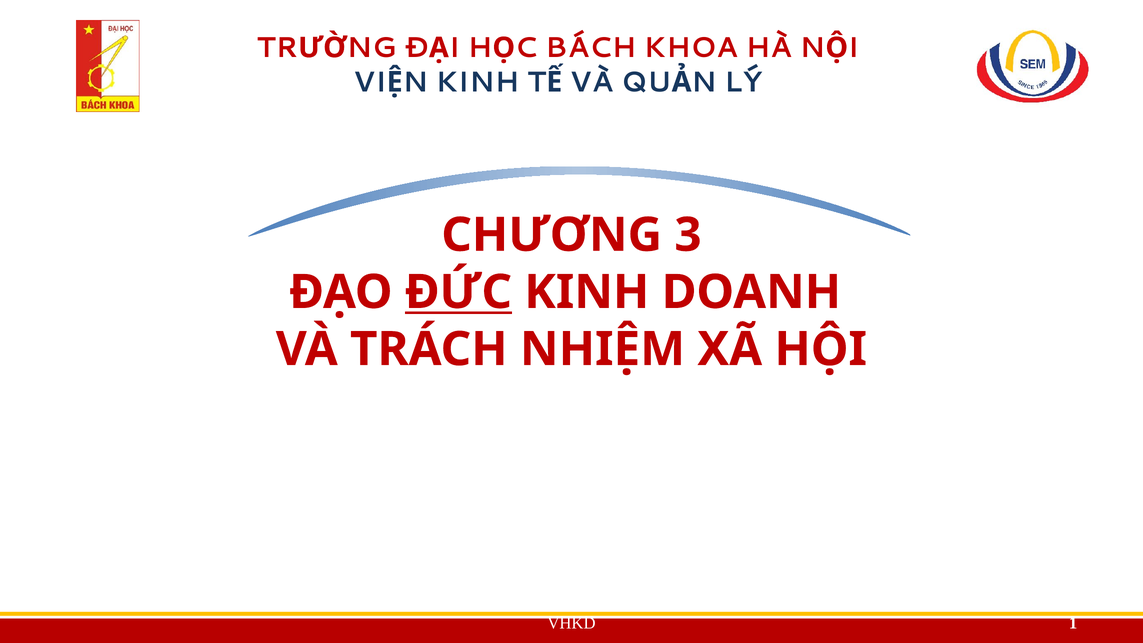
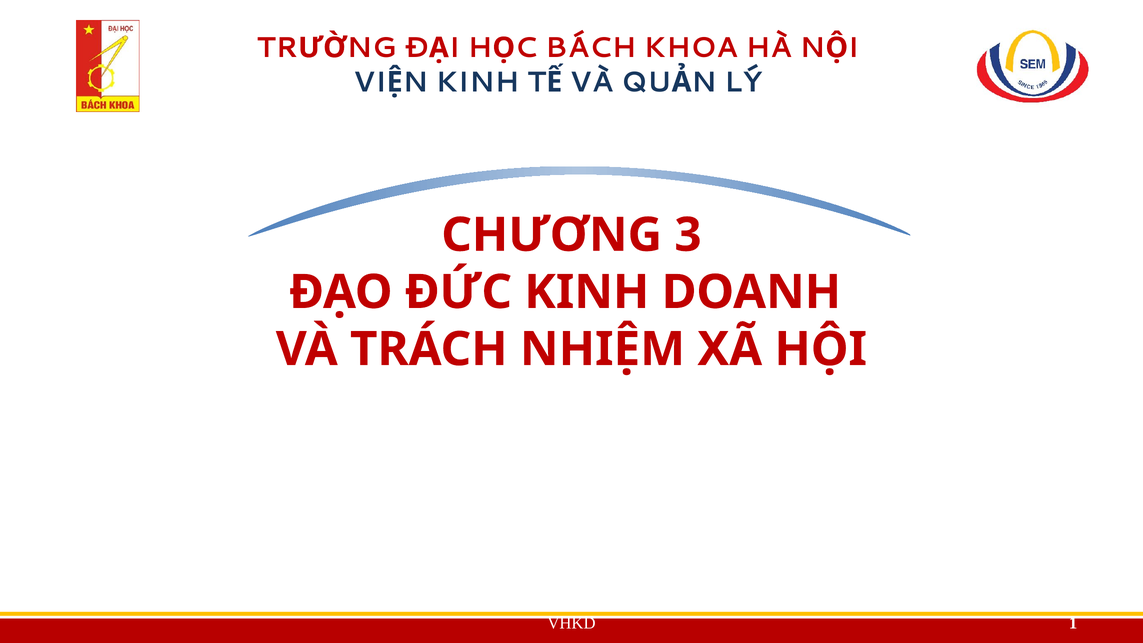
ĐỨC underline: present -> none
